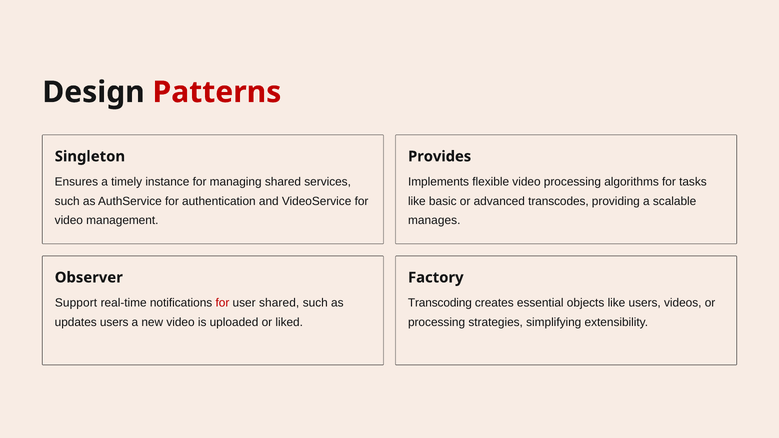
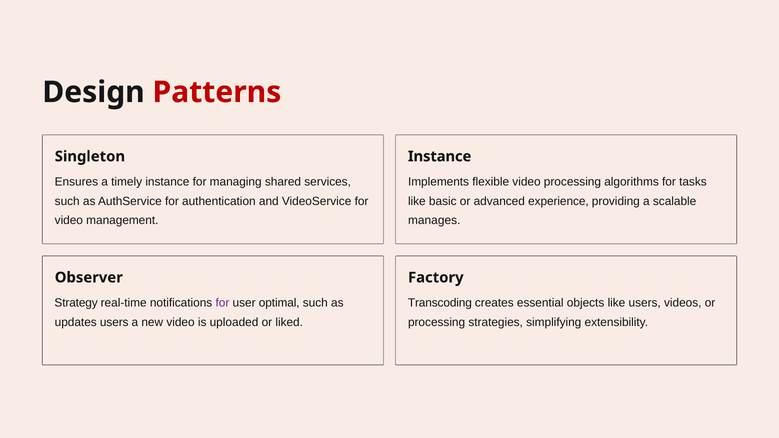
Provides at (440, 157): Provides -> Instance
transcodes: transcodes -> experience
Support: Support -> Strategy
for at (222, 303) colour: red -> purple
user shared: shared -> optimal
